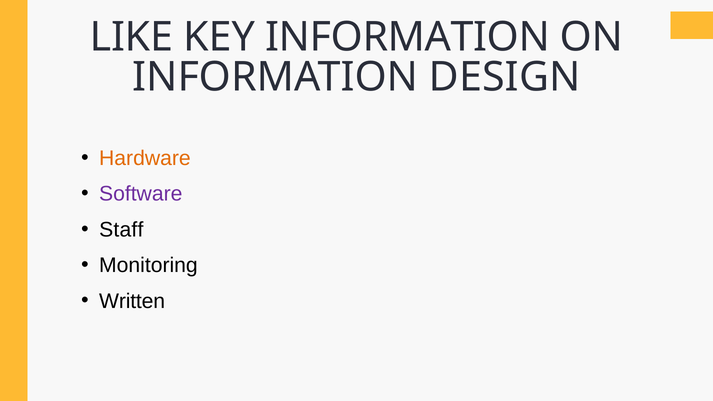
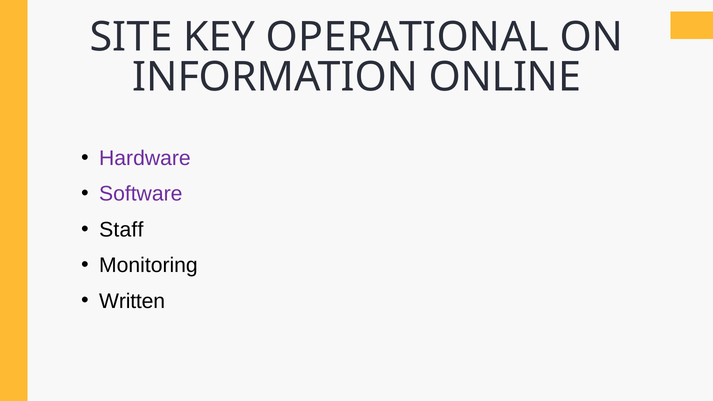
LIKE: LIKE -> SITE
KEY INFORMATION: INFORMATION -> OPERATIONAL
DESIGN: DESIGN -> ONLINE
Hardware colour: orange -> purple
